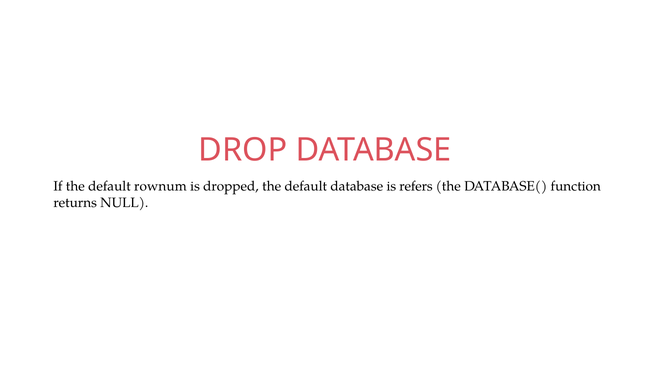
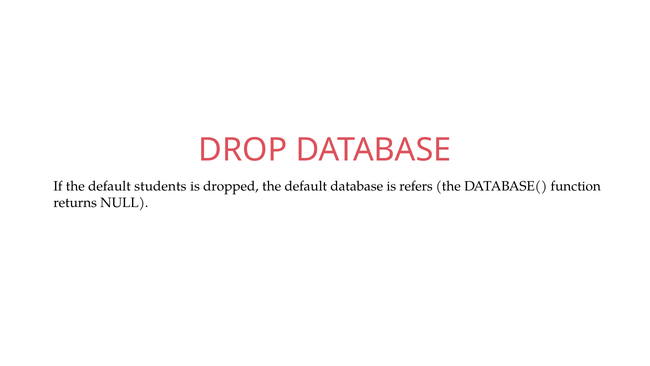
rownum: rownum -> students
